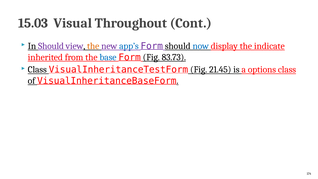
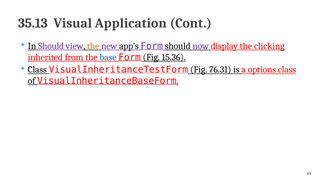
15.03: 15.03 -> 35.13
Throughout: Throughout -> Application
app’s colour: blue -> black
now colour: blue -> purple
indicate: indicate -> clicking
83.73: 83.73 -> 15.36
21.45: 21.45 -> 76.31
